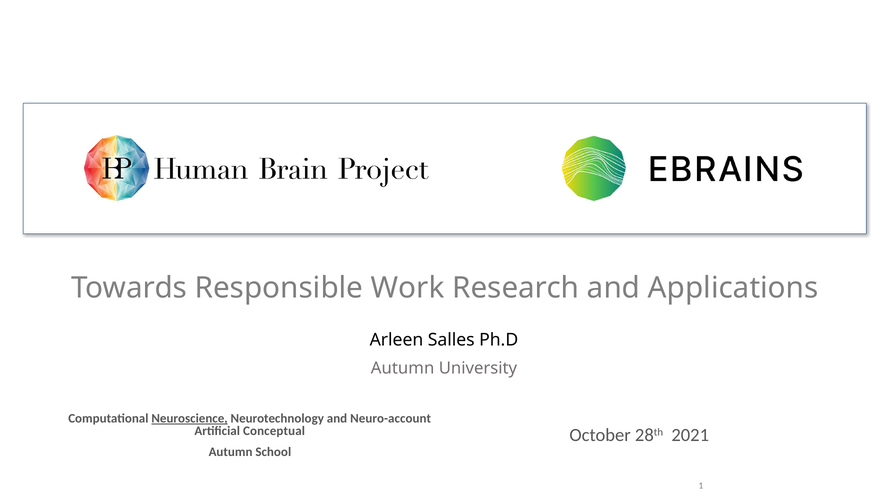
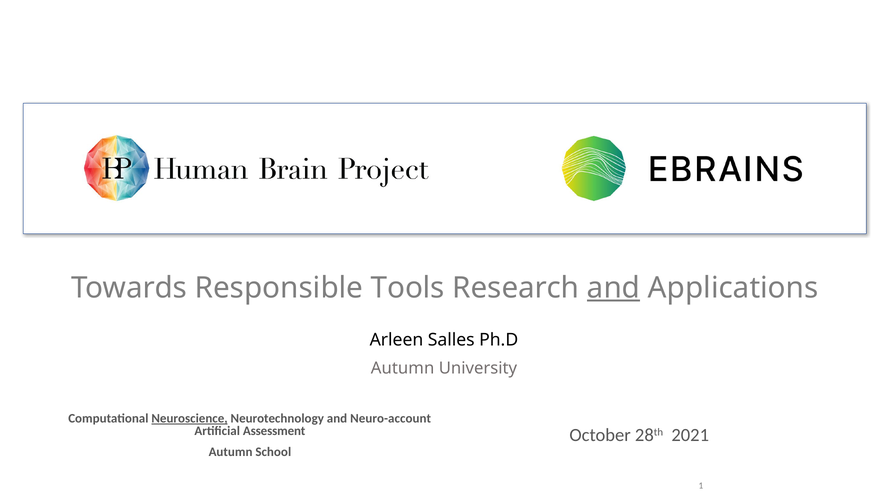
Work: Work -> Tools
and at (614, 288) underline: none -> present
Conceptual: Conceptual -> Assessment
